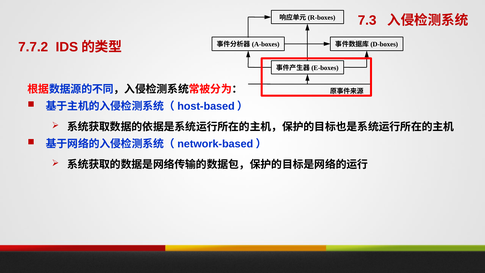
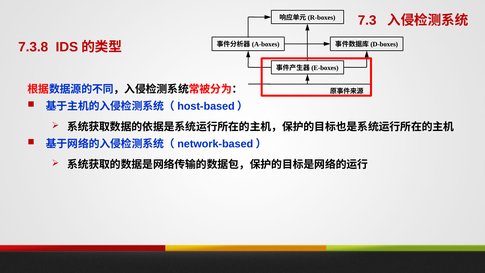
7.7.2: 7.7.2 -> 7.3.8
